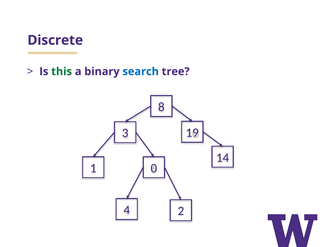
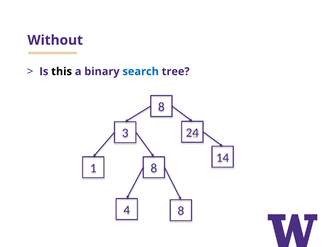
Discrete: Discrete -> Without
this colour: green -> black
19: 19 -> 24
1 0: 0 -> 8
4 2: 2 -> 8
